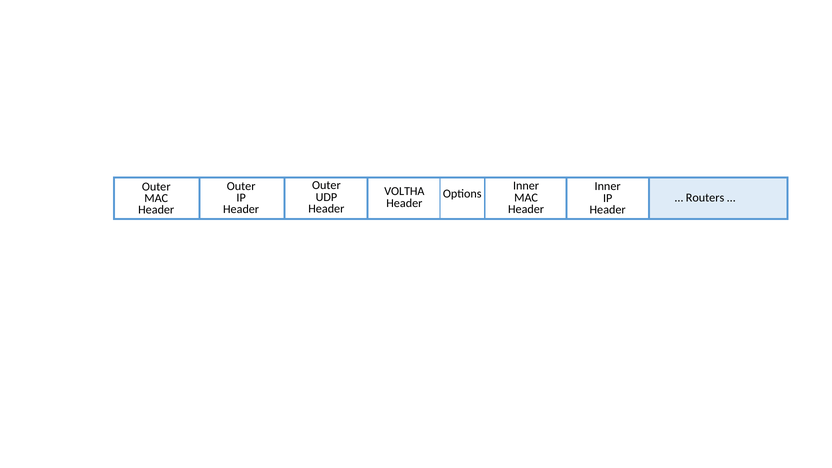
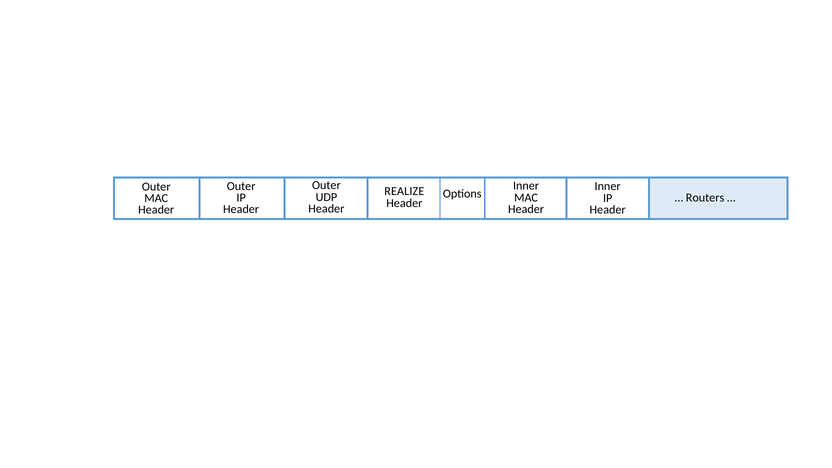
VOLTHA: VOLTHA -> REALIZE
